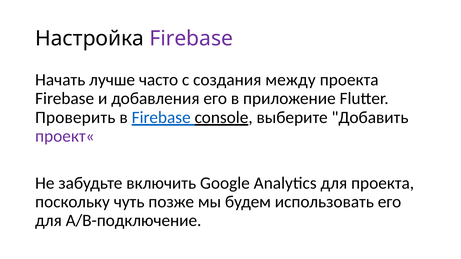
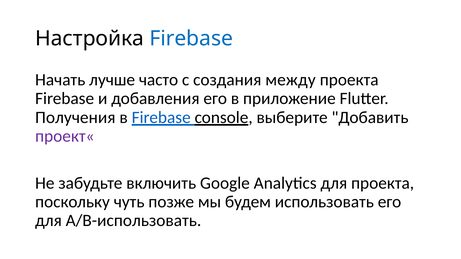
Firebase at (191, 39) colour: purple -> blue
Проверить: Проверить -> Получения
A/B-подключение: A/B-подключение -> A/B-использовать
